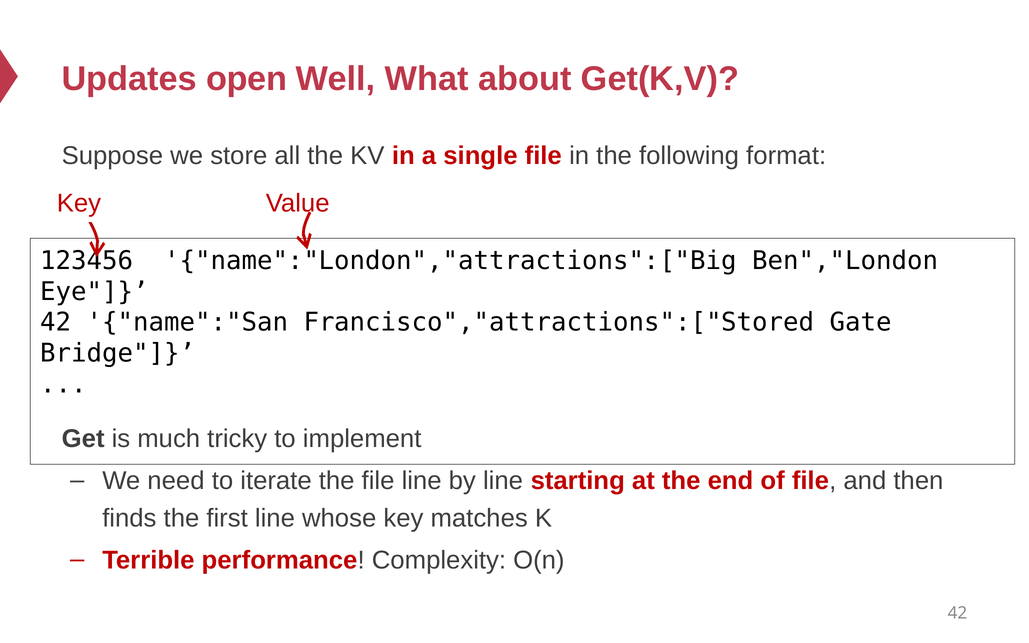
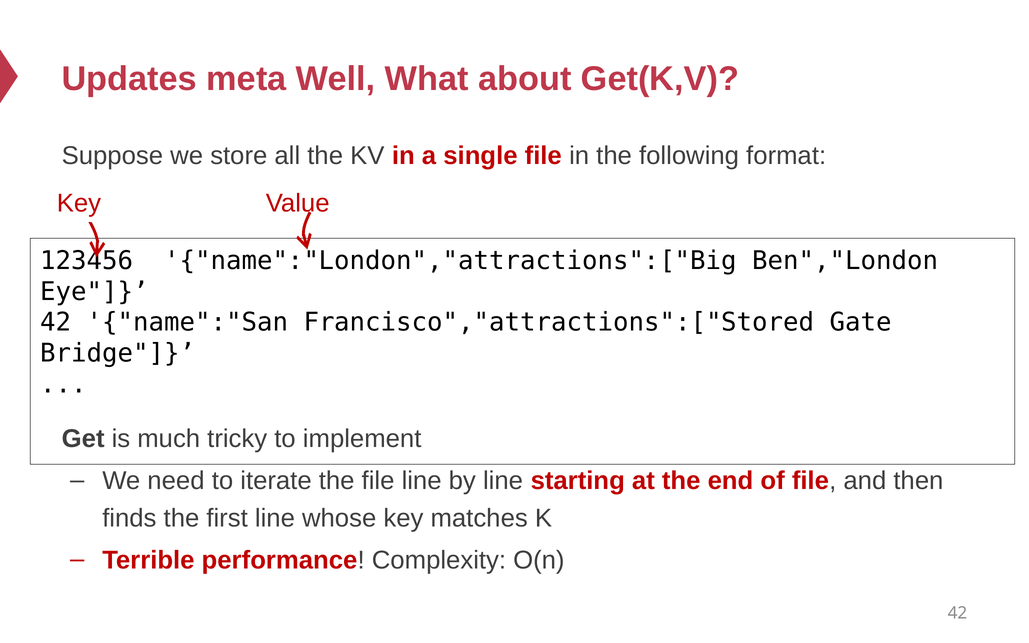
open: open -> meta
